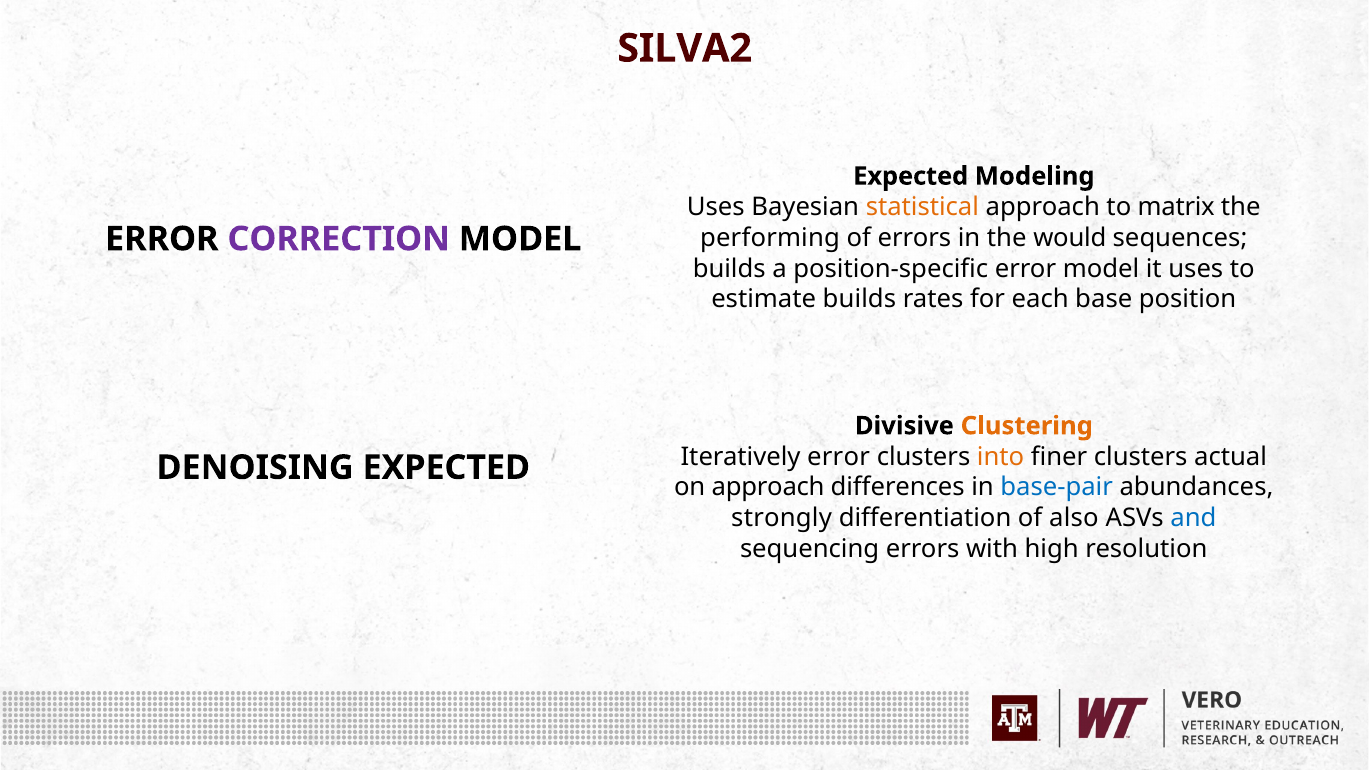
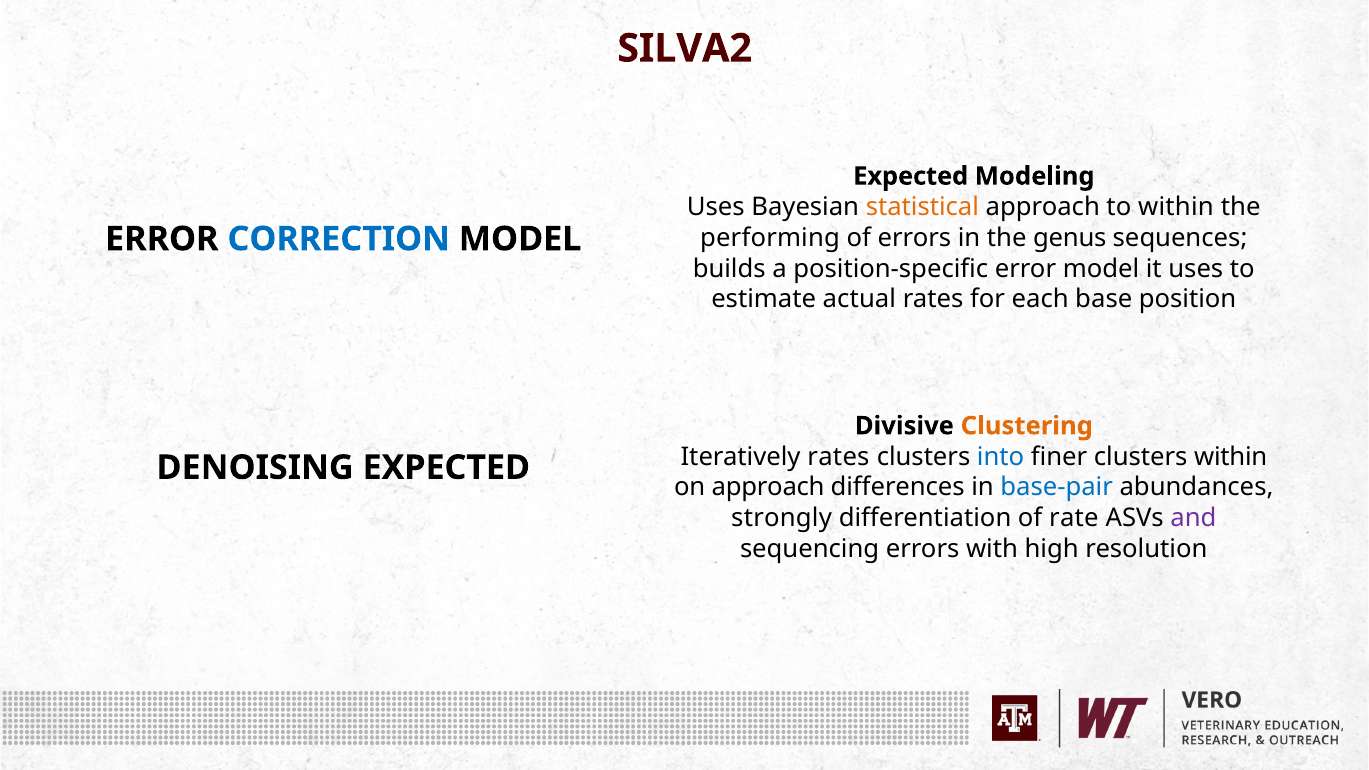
to matrix: matrix -> within
would: would -> genus
CORRECTION colour: purple -> blue
estimate builds: builds -> actual
Iteratively error: error -> rates
into colour: orange -> blue
clusters actual: actual -> within
also: also -> rate
and colour: blue -> purple
